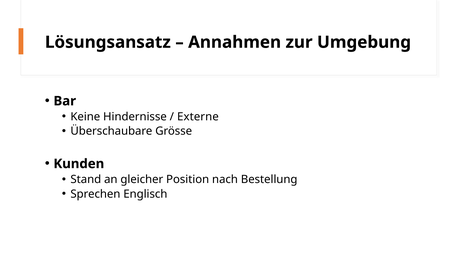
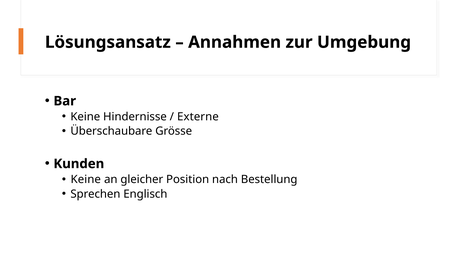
Stand at (86, 180): Stand -> Keine
